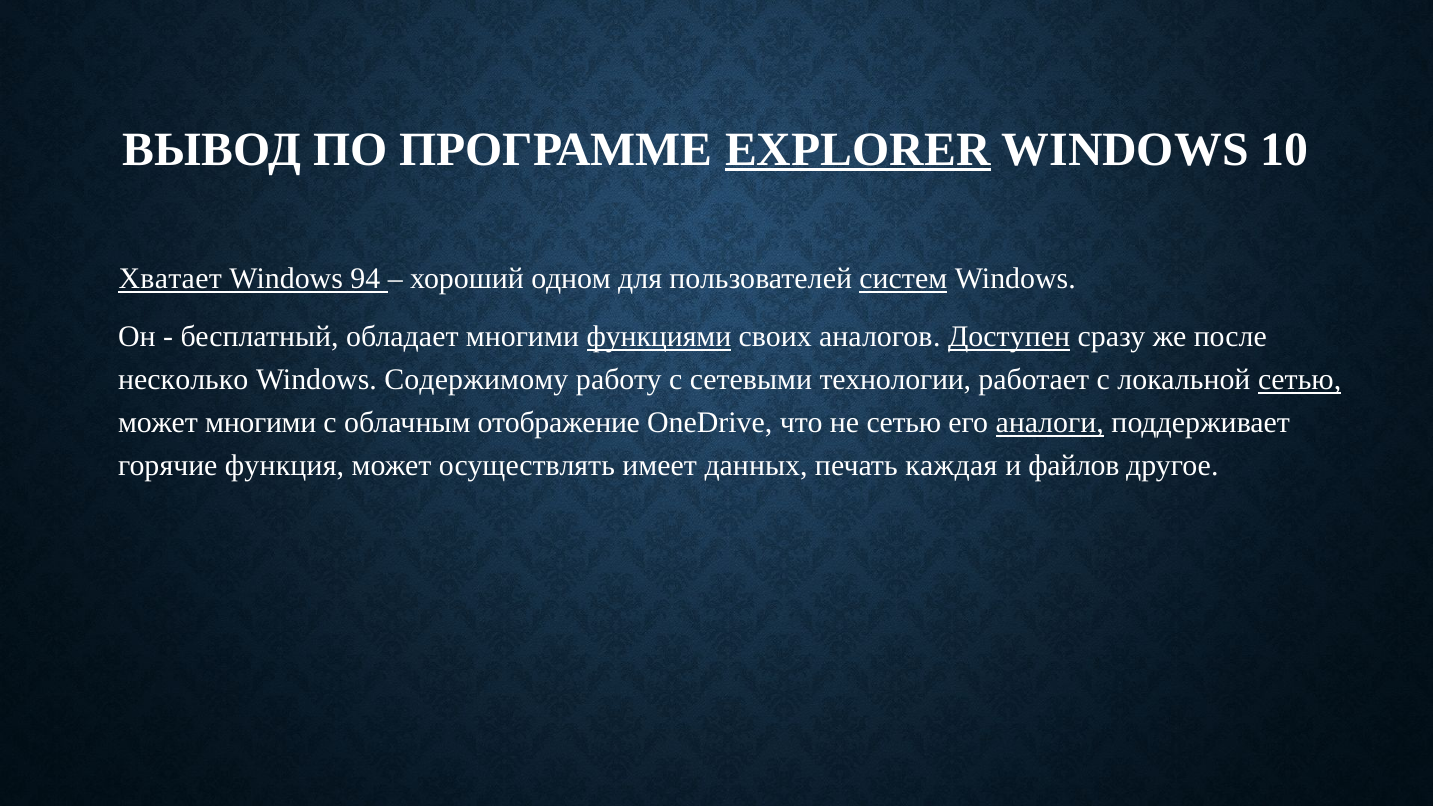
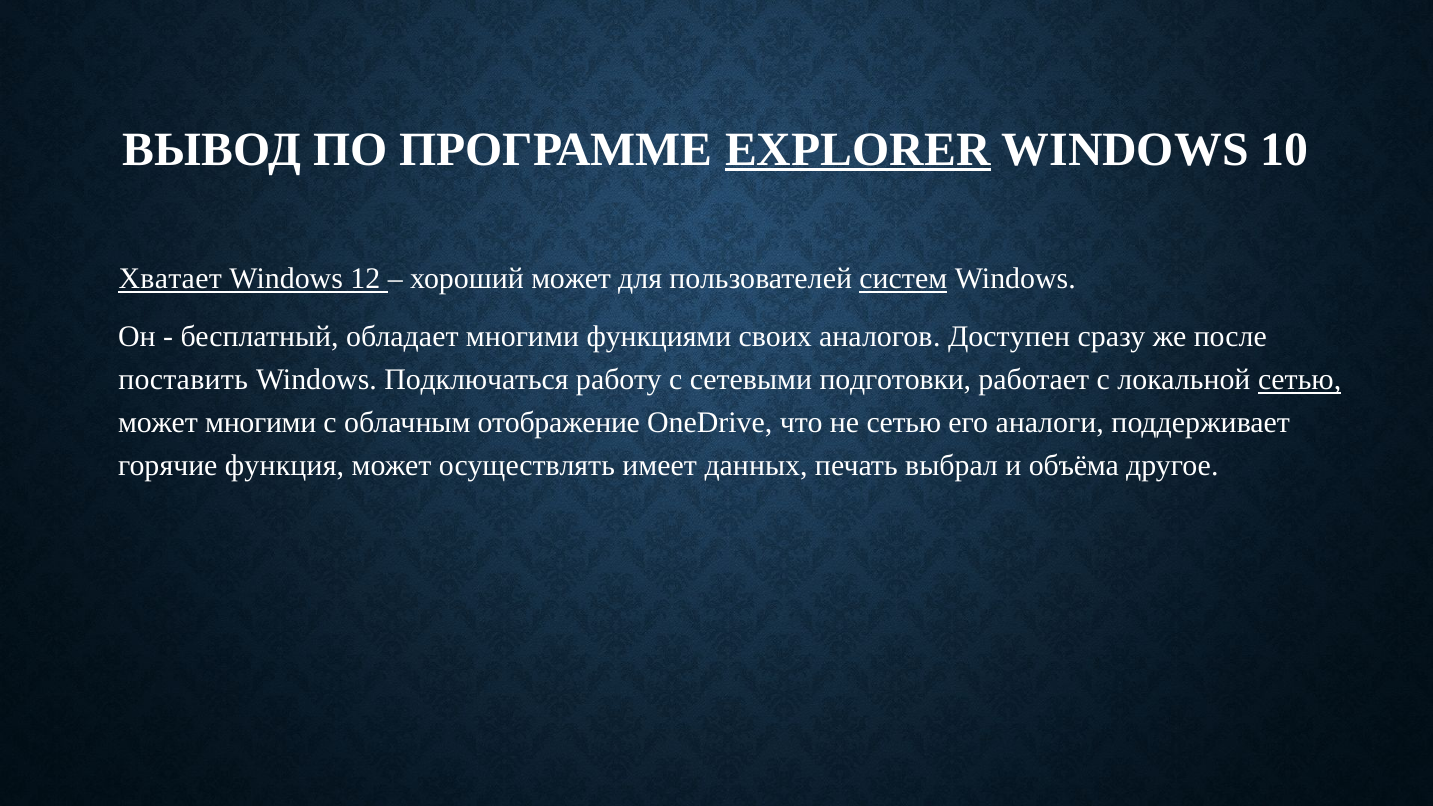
94: 94 -> 12
хороший одном: одном -> может
функциями underline: present -> none
Доступен underline: present -> none
несколько: несколько -> поставить
Содержимому: Содержимому -> Подключаться
технологии: технологии -> подготовки
аналоги underline: present -> none
каждая: каждая -> выбрал
файлов: файлов -> объёма
